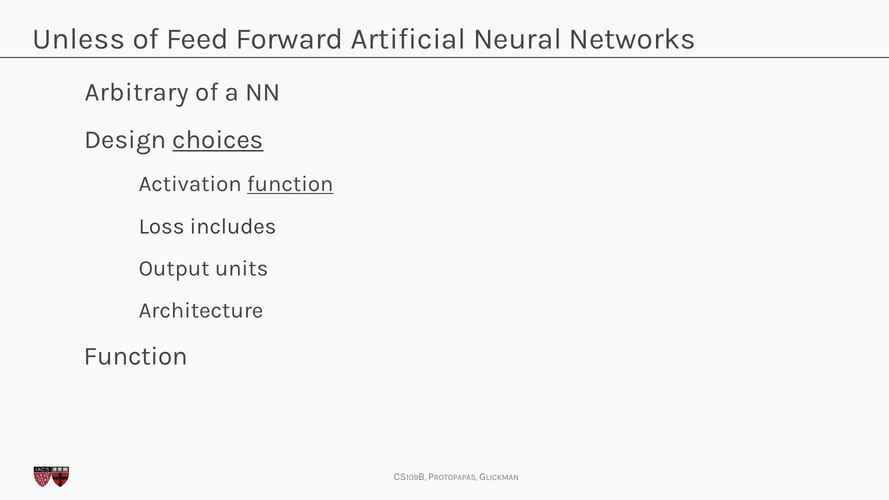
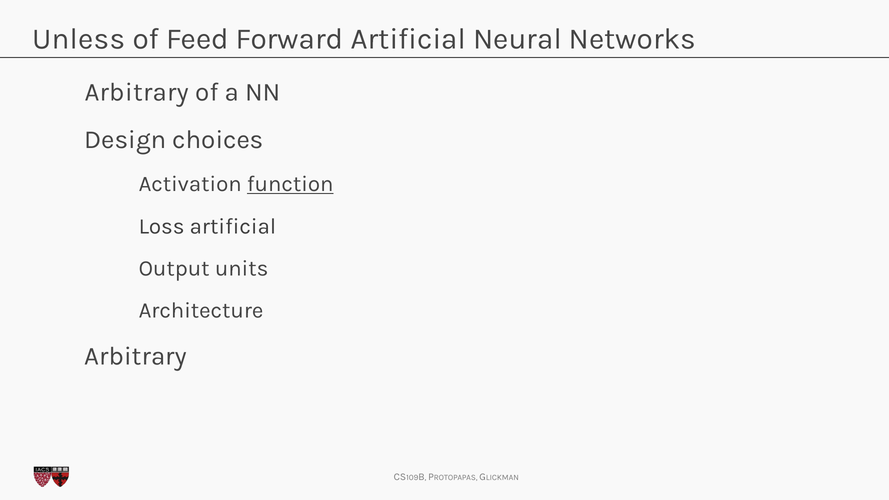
choices underline: present -> none
Loss includes: includes -> artificial
Function at (136, 356): Function -> Arbitrary
